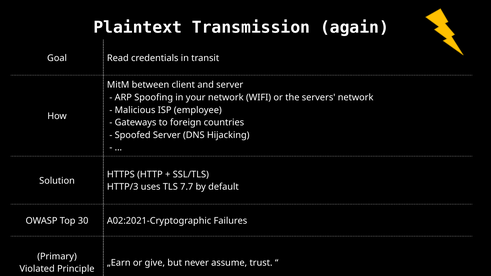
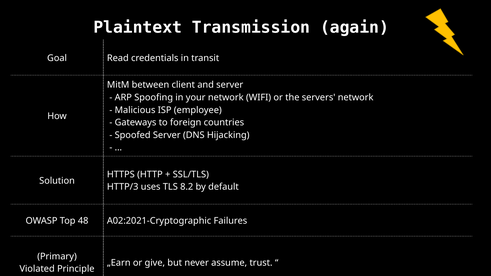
7.7: 7.7 -> 8.2
30: 30 -> 48
